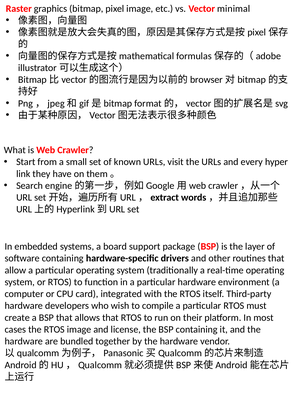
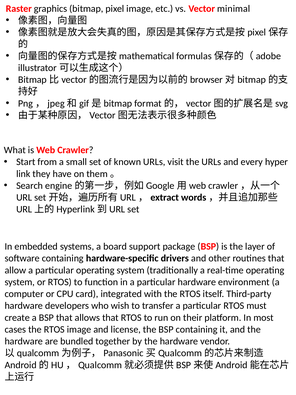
compile: compile -> transfer
